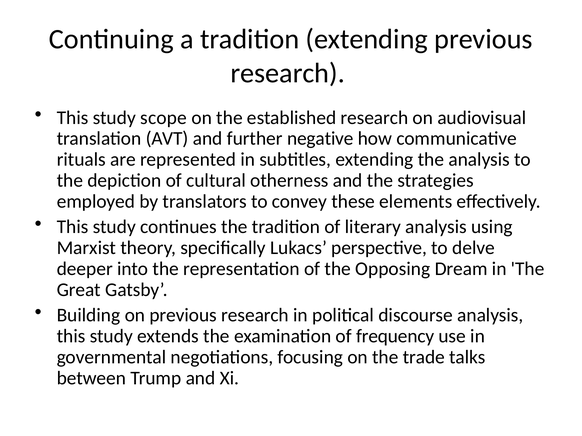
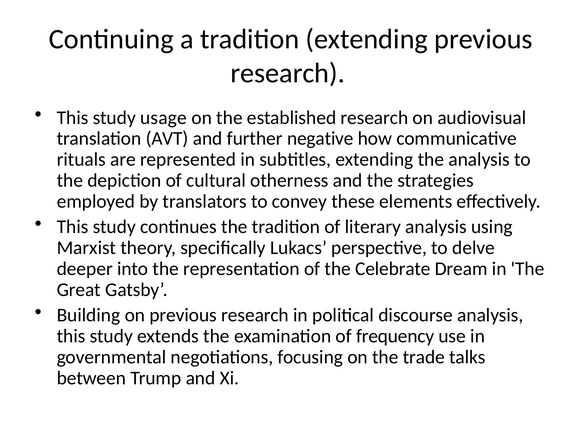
scope: scope -> usage
Opposing: Opposing -> Celebrate
